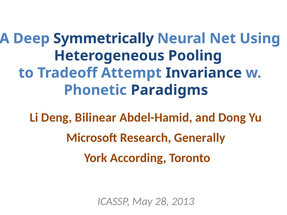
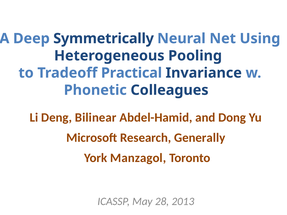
Attempt: Attempt -> Practical
Paradigms: Paradigms -> Colleagues
According: According -> Manzagol
